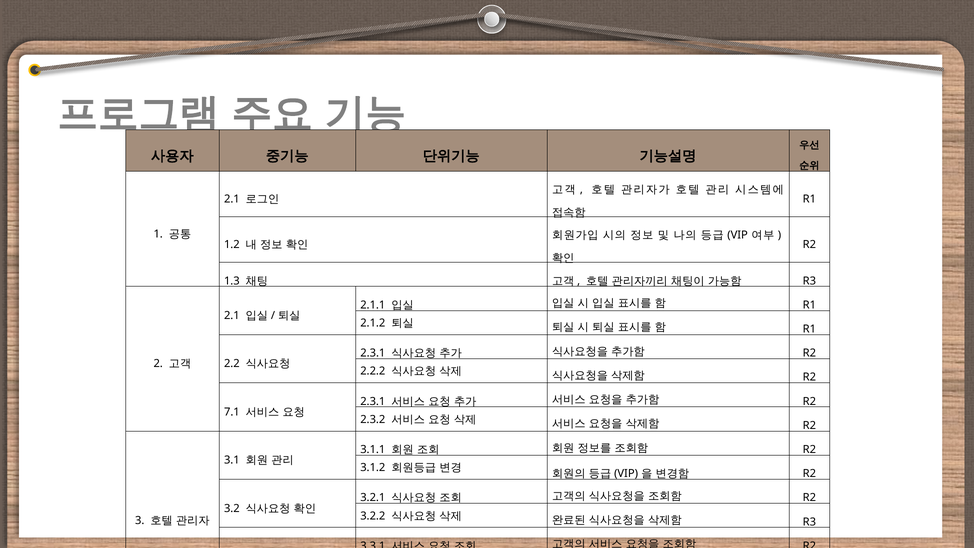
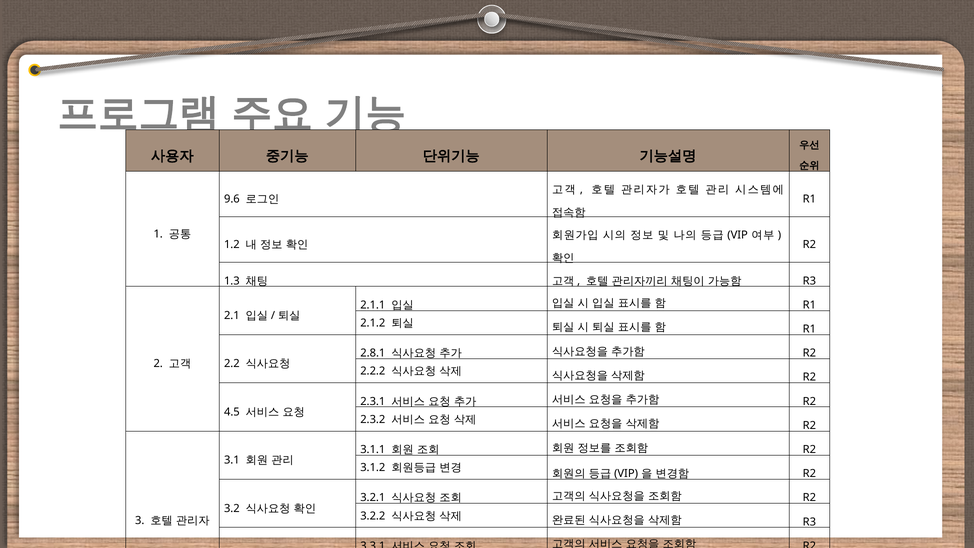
2.1 at (232, 199): 2.1 -> 9.6
2.3.1 at (373, 353): 2.3.1 -> 2.8.1
7.1: 7.1 -> 4.5
